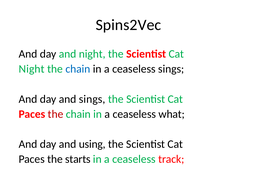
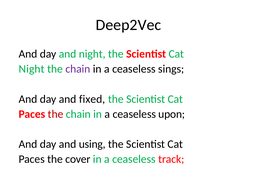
Spins2Vec: Spins2Vec -> Deep2Vec
chain at (78, 69) colour: blue -> purple
and sings: sings -> fixed
what: what -> upon
starts: starts -> cover
